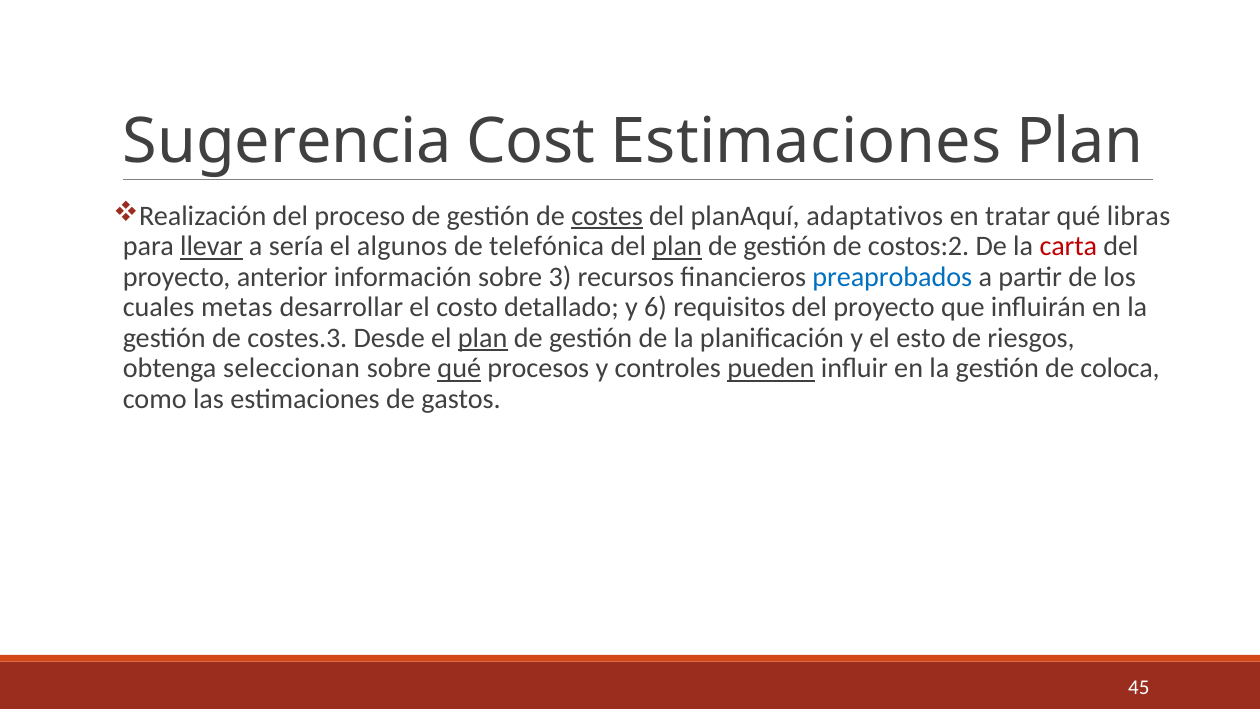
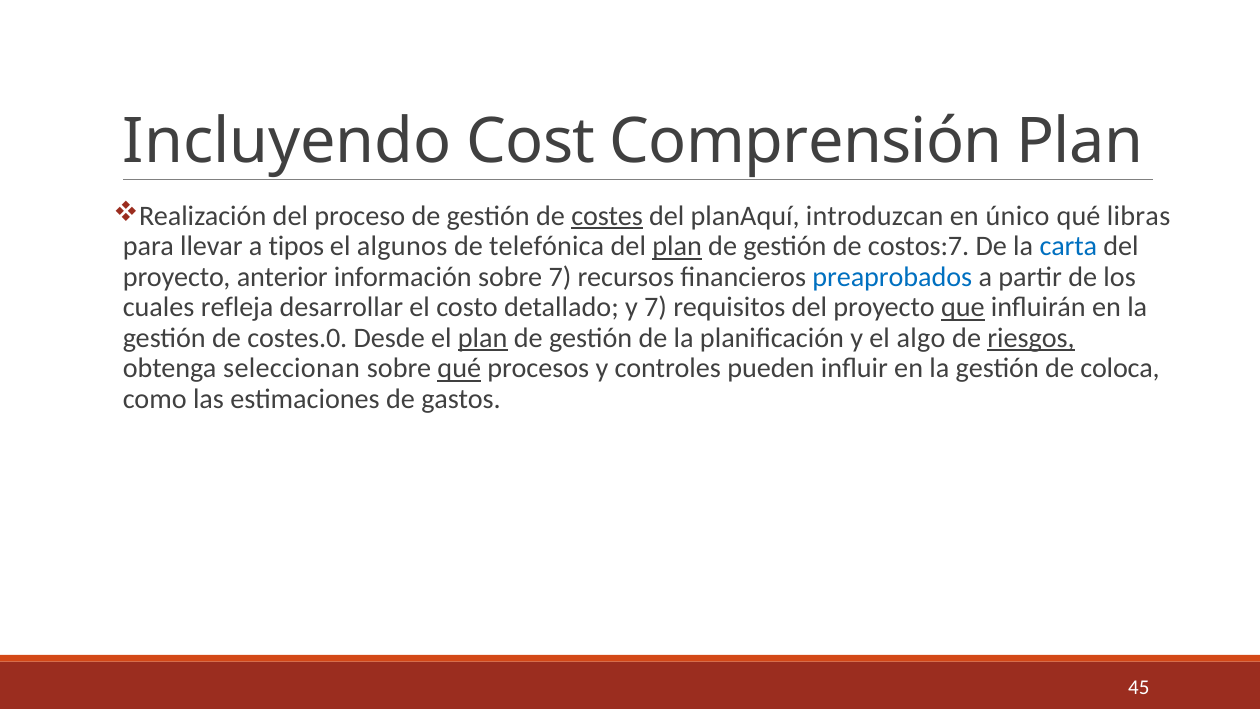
Sugerencia: Sugerencia -> Incluyendo
Cost Estimaciones: Estimaciones -> Comprensión
adaptativos: adaptativos -> introduzcan
tratar: tratar -> único
llevar underline: present -> none
sería: sería -> tipos
costos:2: costos:2 -> costos:7
carta colour: red -> blue
sobre 3: 3 -> 7
metas: metas -> refleja
y 6: 6 -> 7
que underline: none -> present
costes.3: costes.3 -> costes.0
esto: esto -> algo
riesgos underline: none -> present
pueden underline: present -> none
